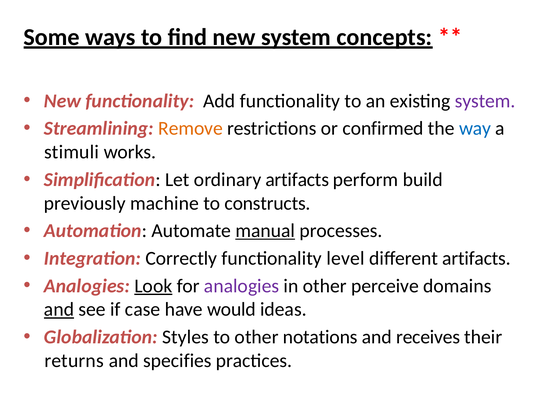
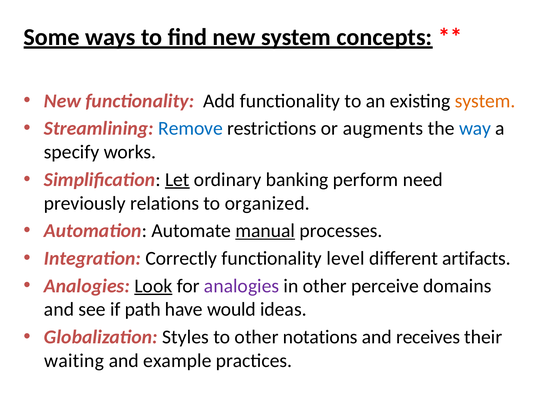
system at (485, 101) colour: purple -> orange
Remove colour: orange -> blue
confirmed: confirmed -> augments
stimuli: stimuli -> specify
Let underline: none -> present
ordinary artifacts: artifacts -> banking
build: build -> need
machine: machine -> relations
constructs: constructs -> organized
and at (59, 309) underline: present -> none
case: case -> path
returns: returns -> waiting
specifies: specifies -> example
